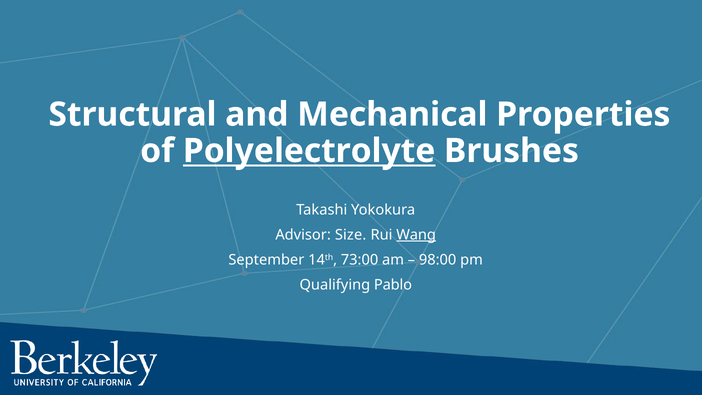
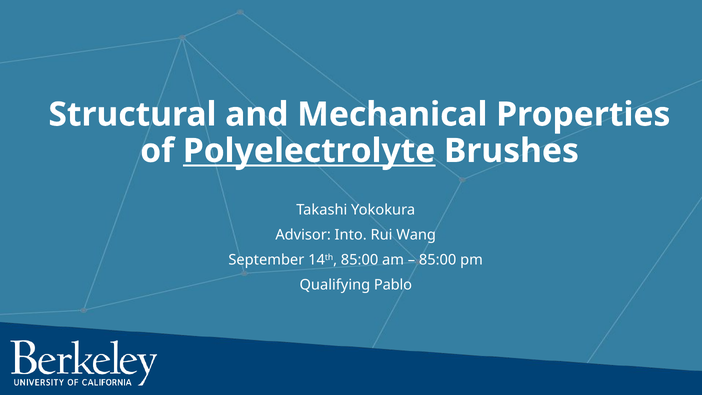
Size: Size -> Into
Wang underline: present -> none
14th 73:00: 73:00 -> 85:00
98:00 at (438, 260): 98:00 -> 85:00
